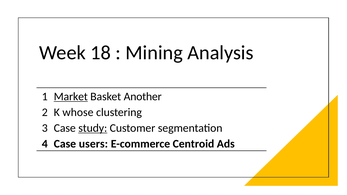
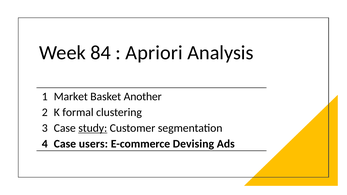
18: 18 -> 84
Mining: Mining -> Apriori
Market underline: present -> none
whose: whose -> formal
Centroid: Centroid -> Devising
